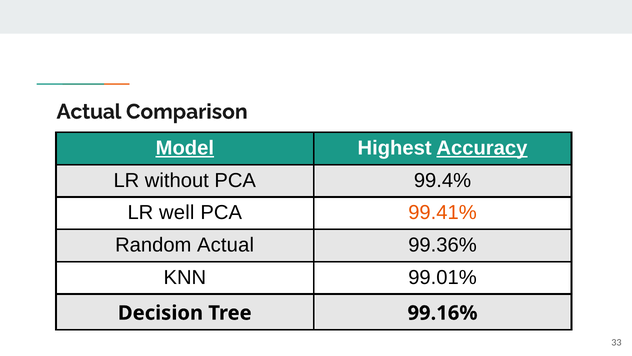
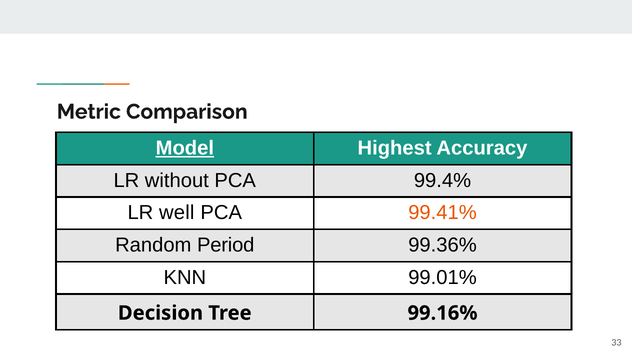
Actual at (89, 112): Actual -> Metric
Accuracy underline: present -> none
Random Actual: Actual -> Period
